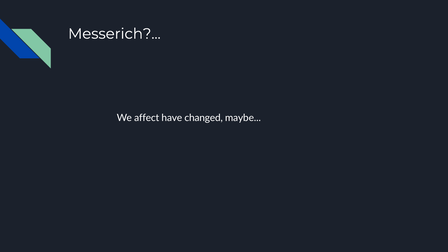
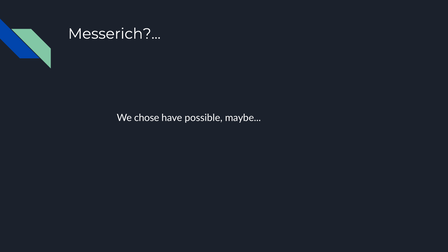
affect: affect -> chose
changed: changed -> possible
